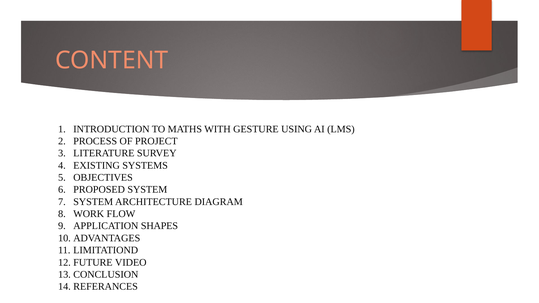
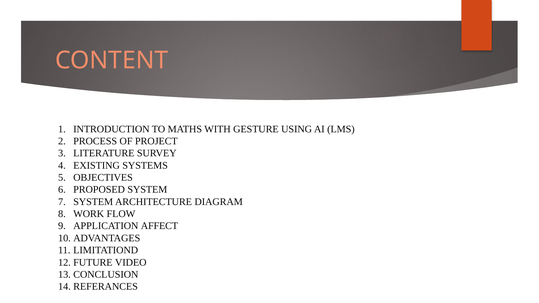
SHAPES: SHAPES -> AFFECT
